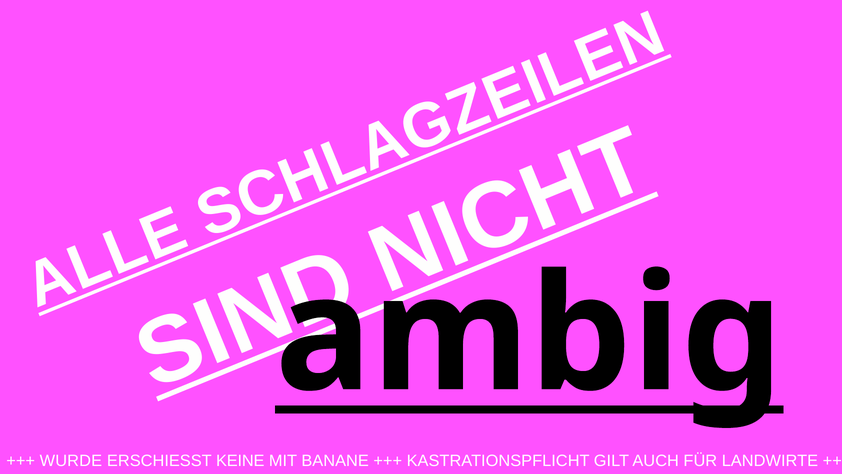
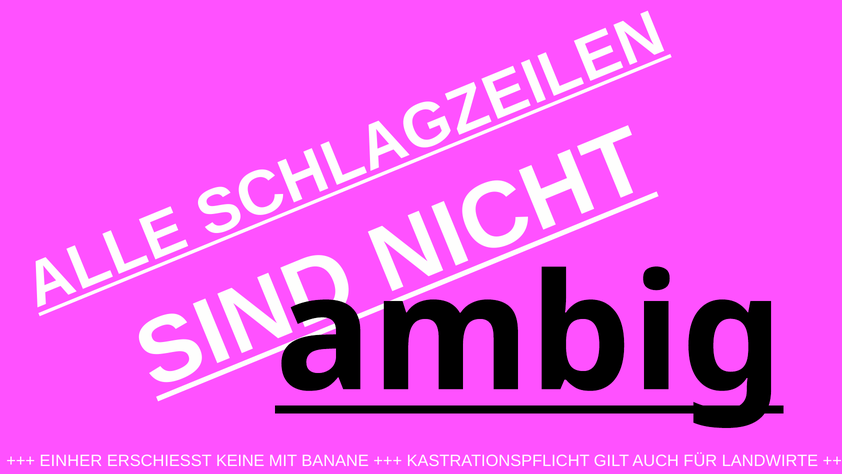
WURDE: WURDE -> EINHER
